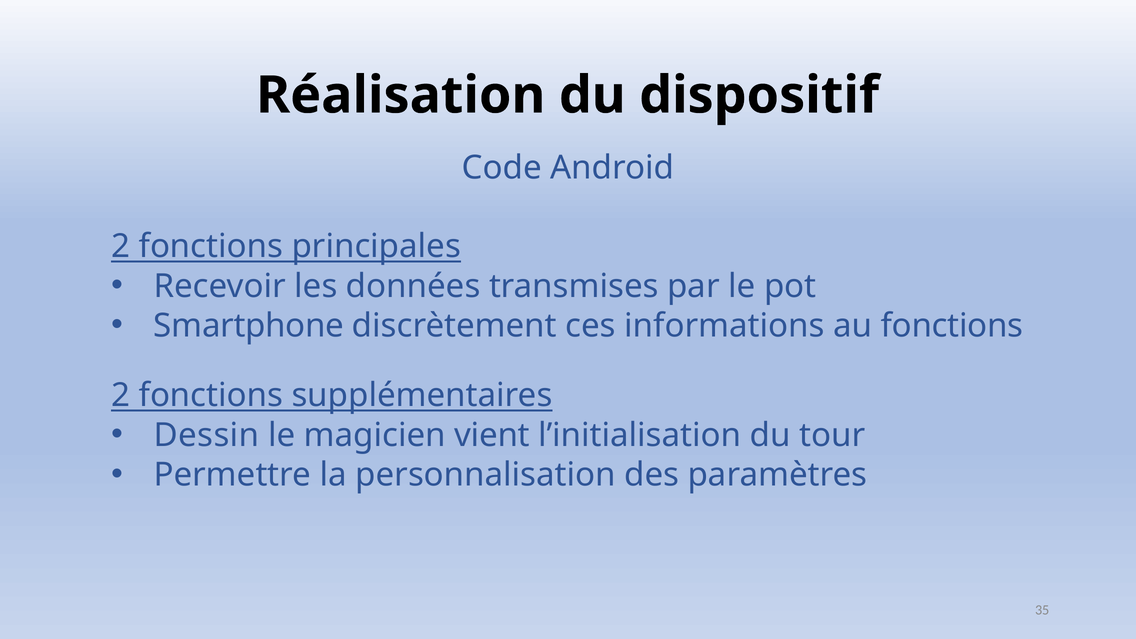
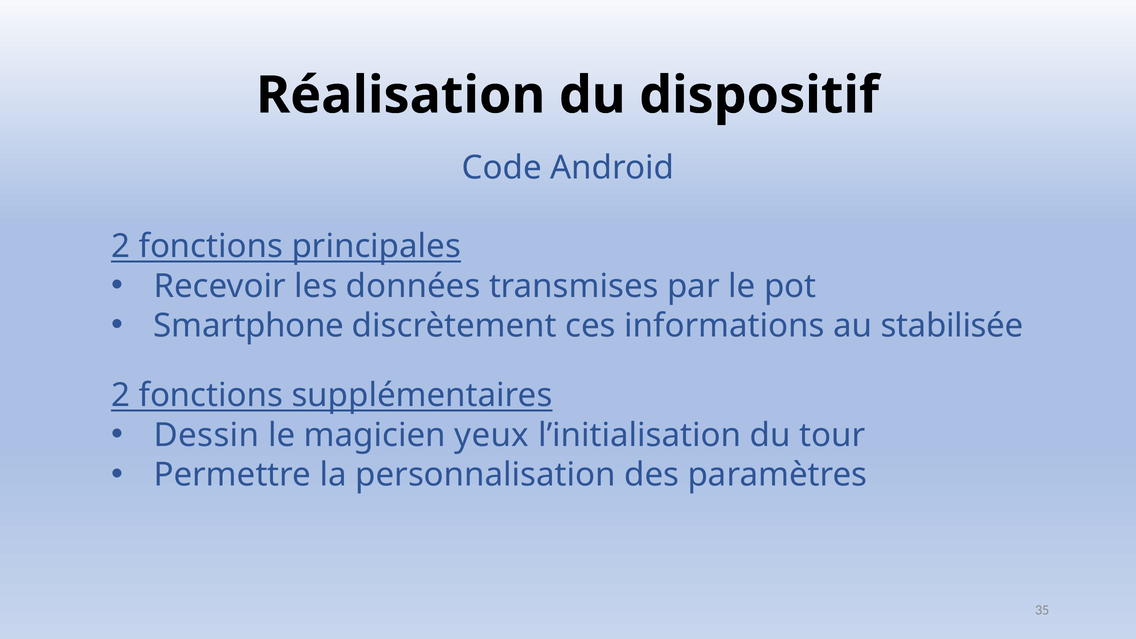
au fonctions: fonctions -> stabilisée
vient: vient -> yeux
